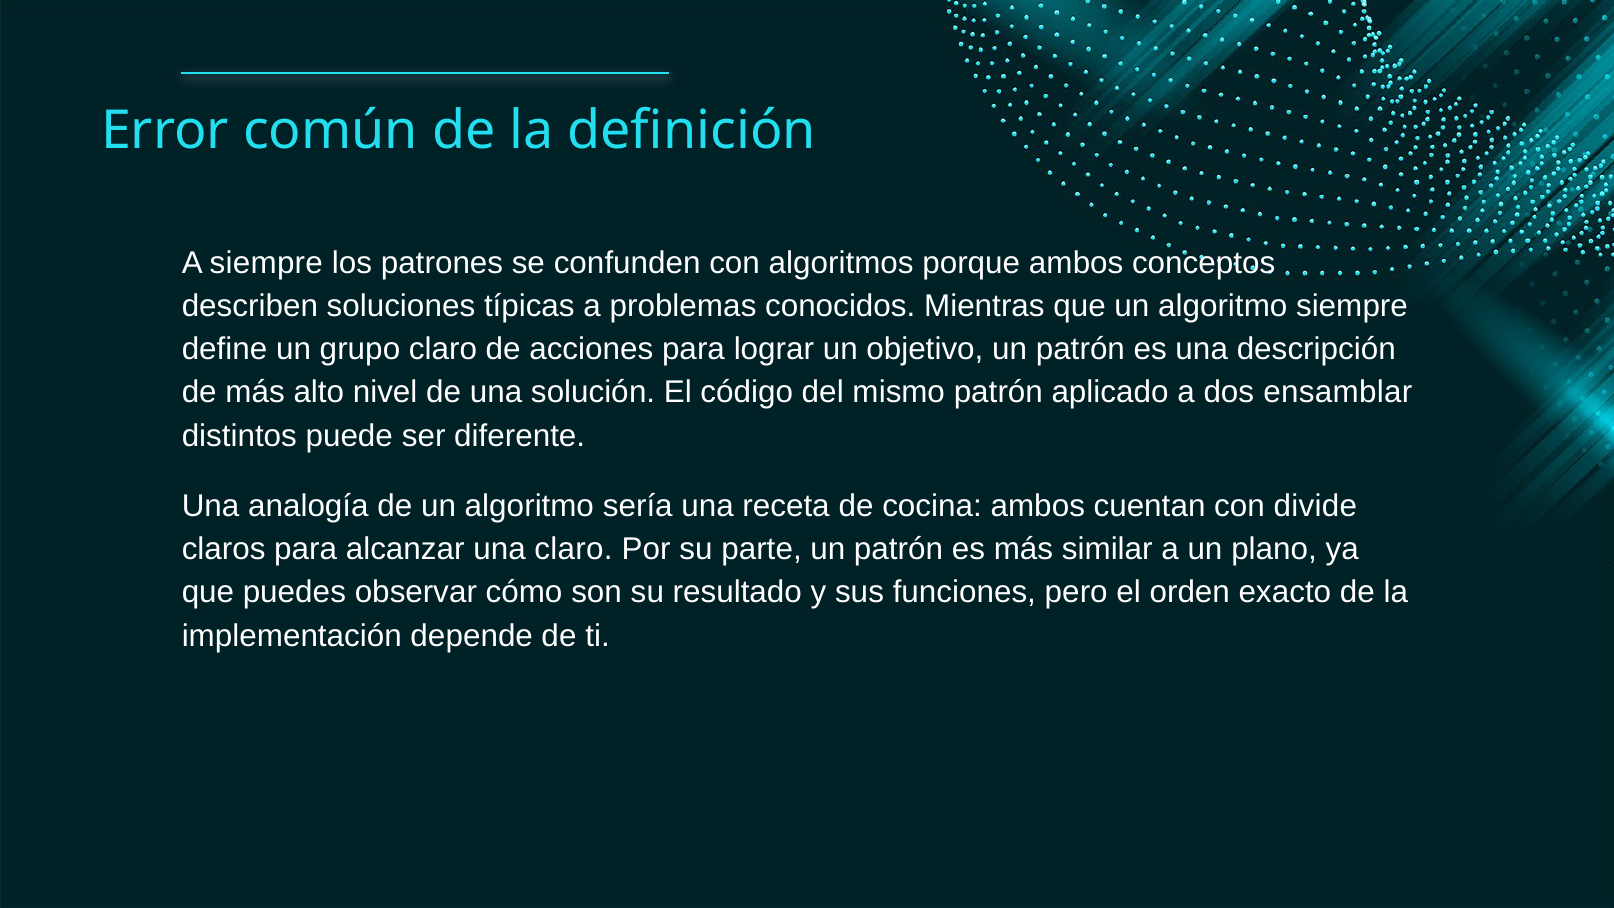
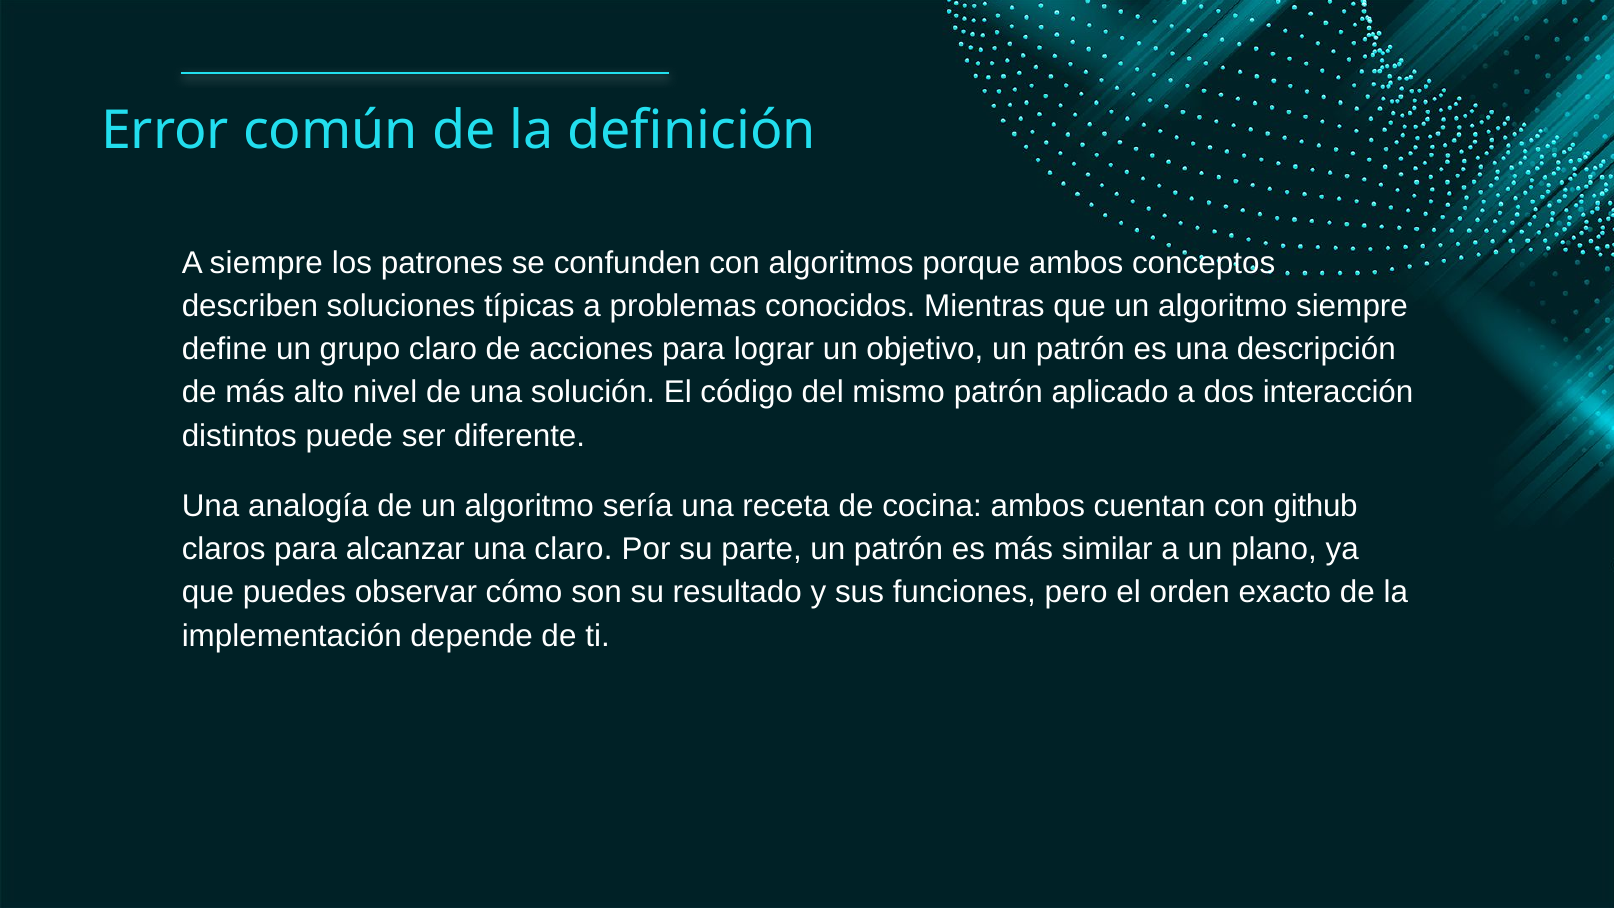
ensamblar: ensamblar -> interacción
divide: divide -> github
